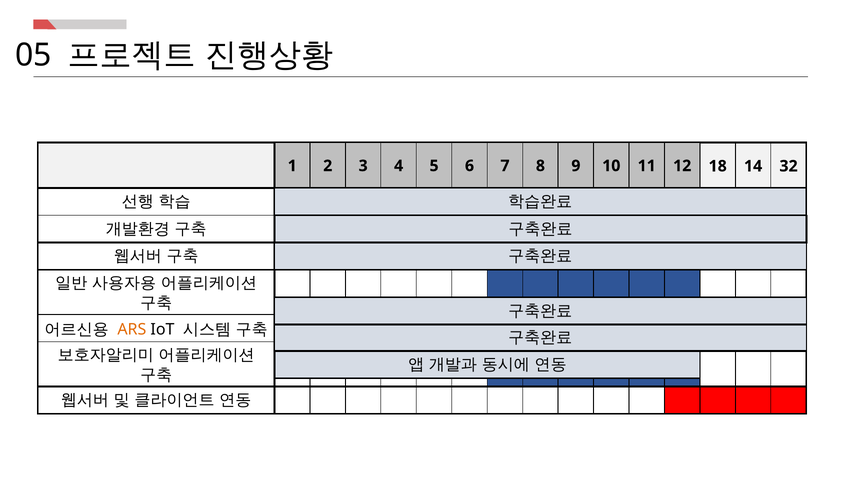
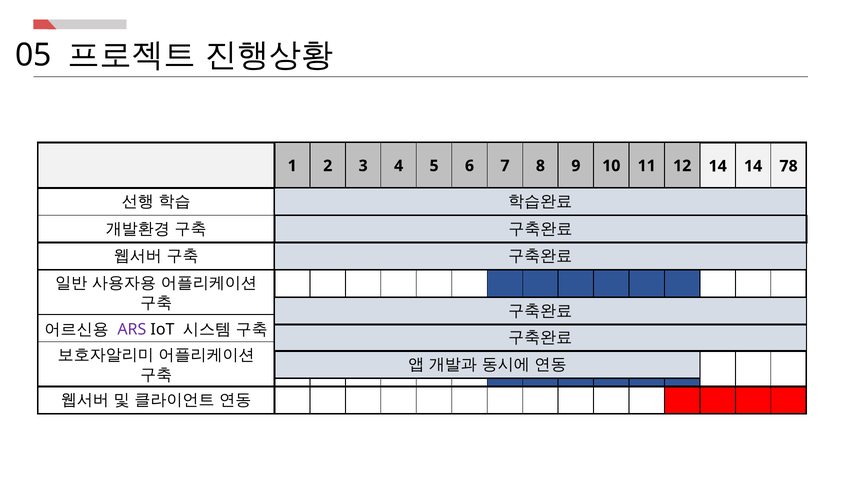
18 at (718, 166): 18 -> 14
32: 32 -> 78
ARS colour: orange -> purple
